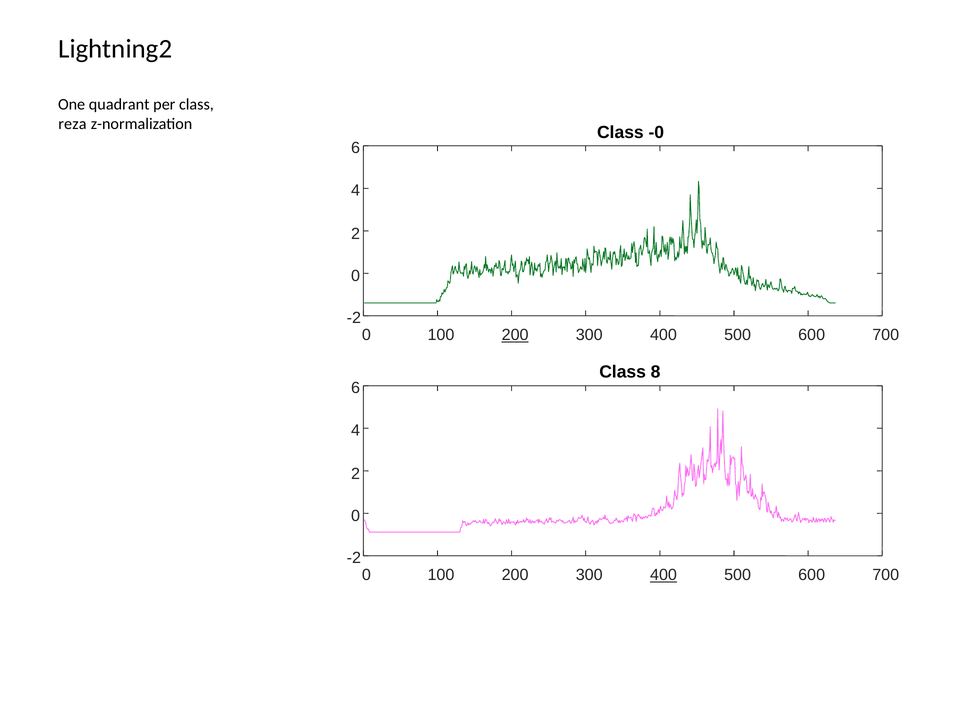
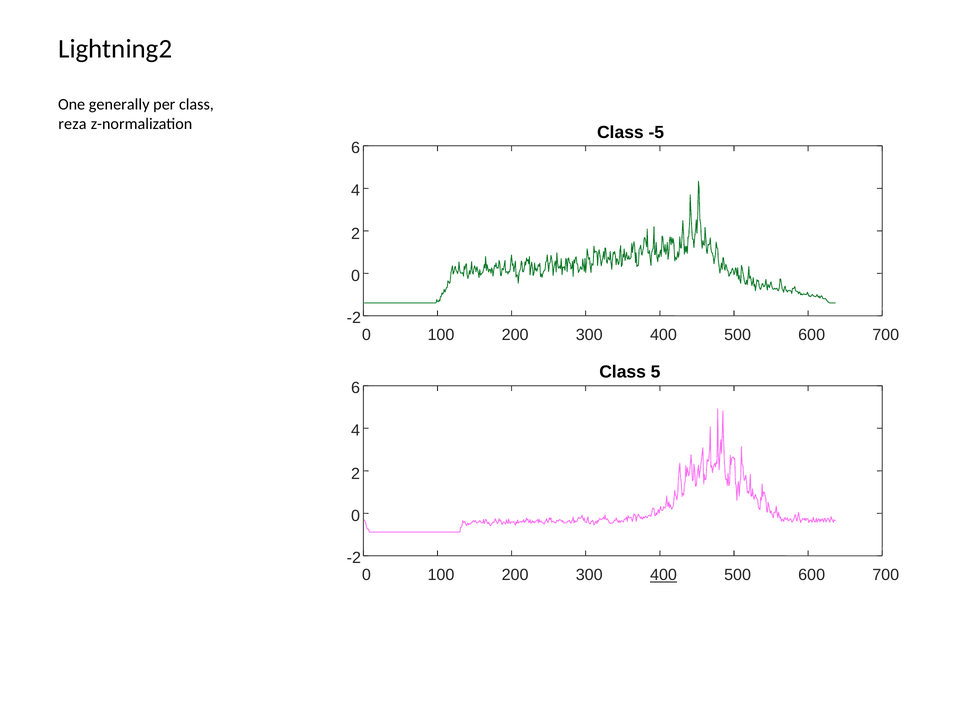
quadrant: quadrant -> generally
-0: -0 -> -5
200 at (515, 335) underline: present -> none
8: 8 -> 5
